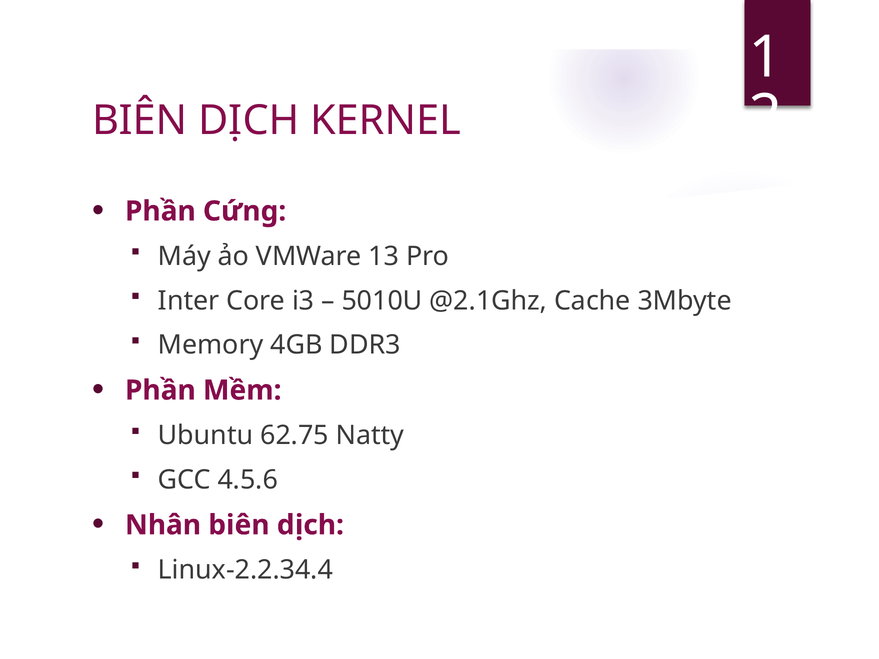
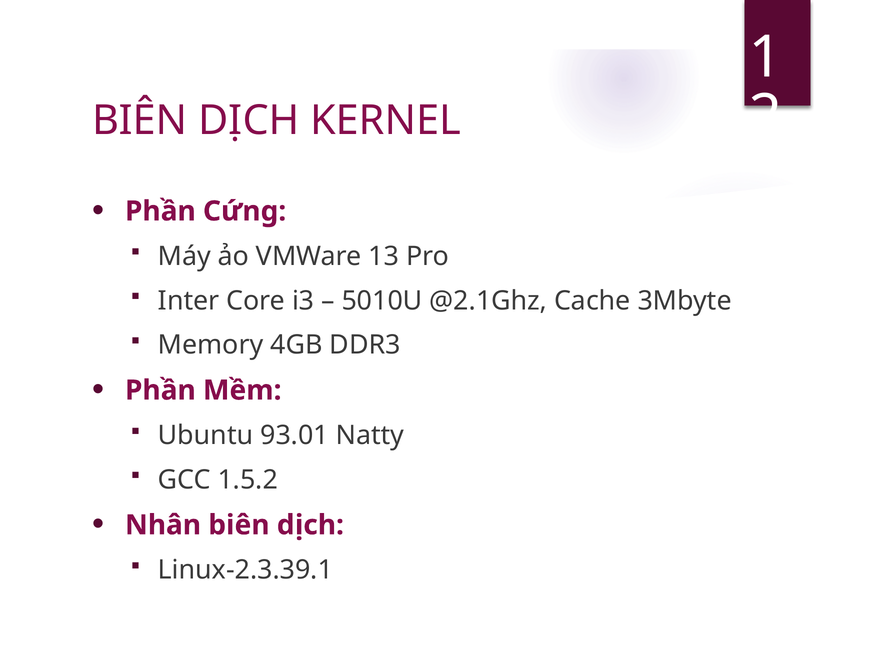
62.75: 62.75 -> 93.01
4.5.6: 4.5.6 -> 1.5.2
Linux-2.2.34.4: Linux-2.2.34.4 -> Linux-2.3.39.1
